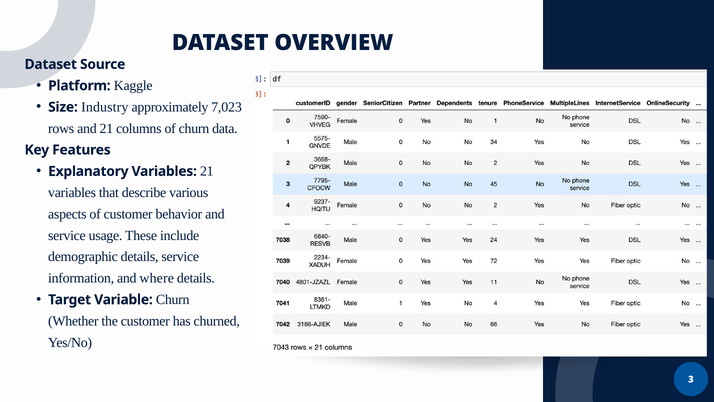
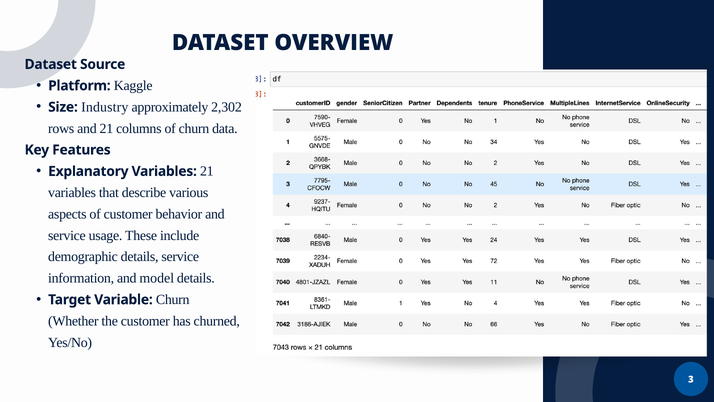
7,023: 7,023 -> 2,302
where: where -> model
